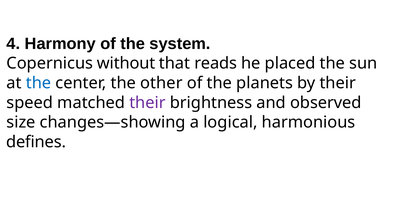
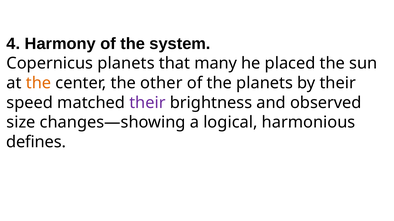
Copernicus without: without -> planets
reads: reads -> many
the at (39, 83) colour: blue -> orange
